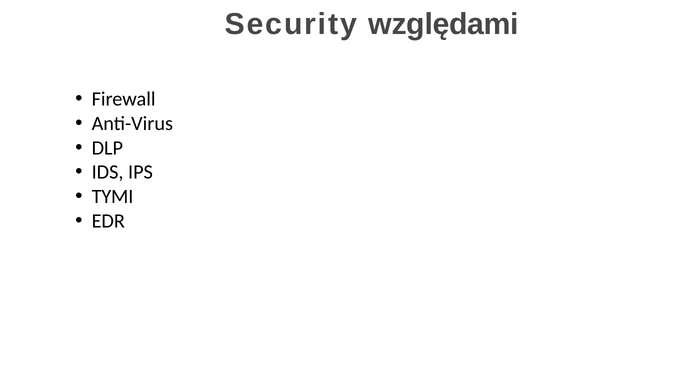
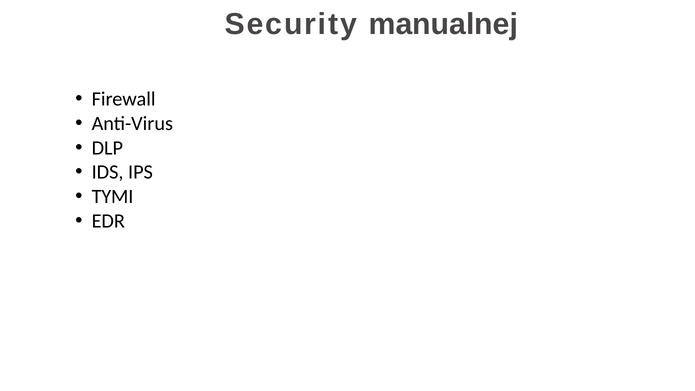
względami: względami -> manualnej
